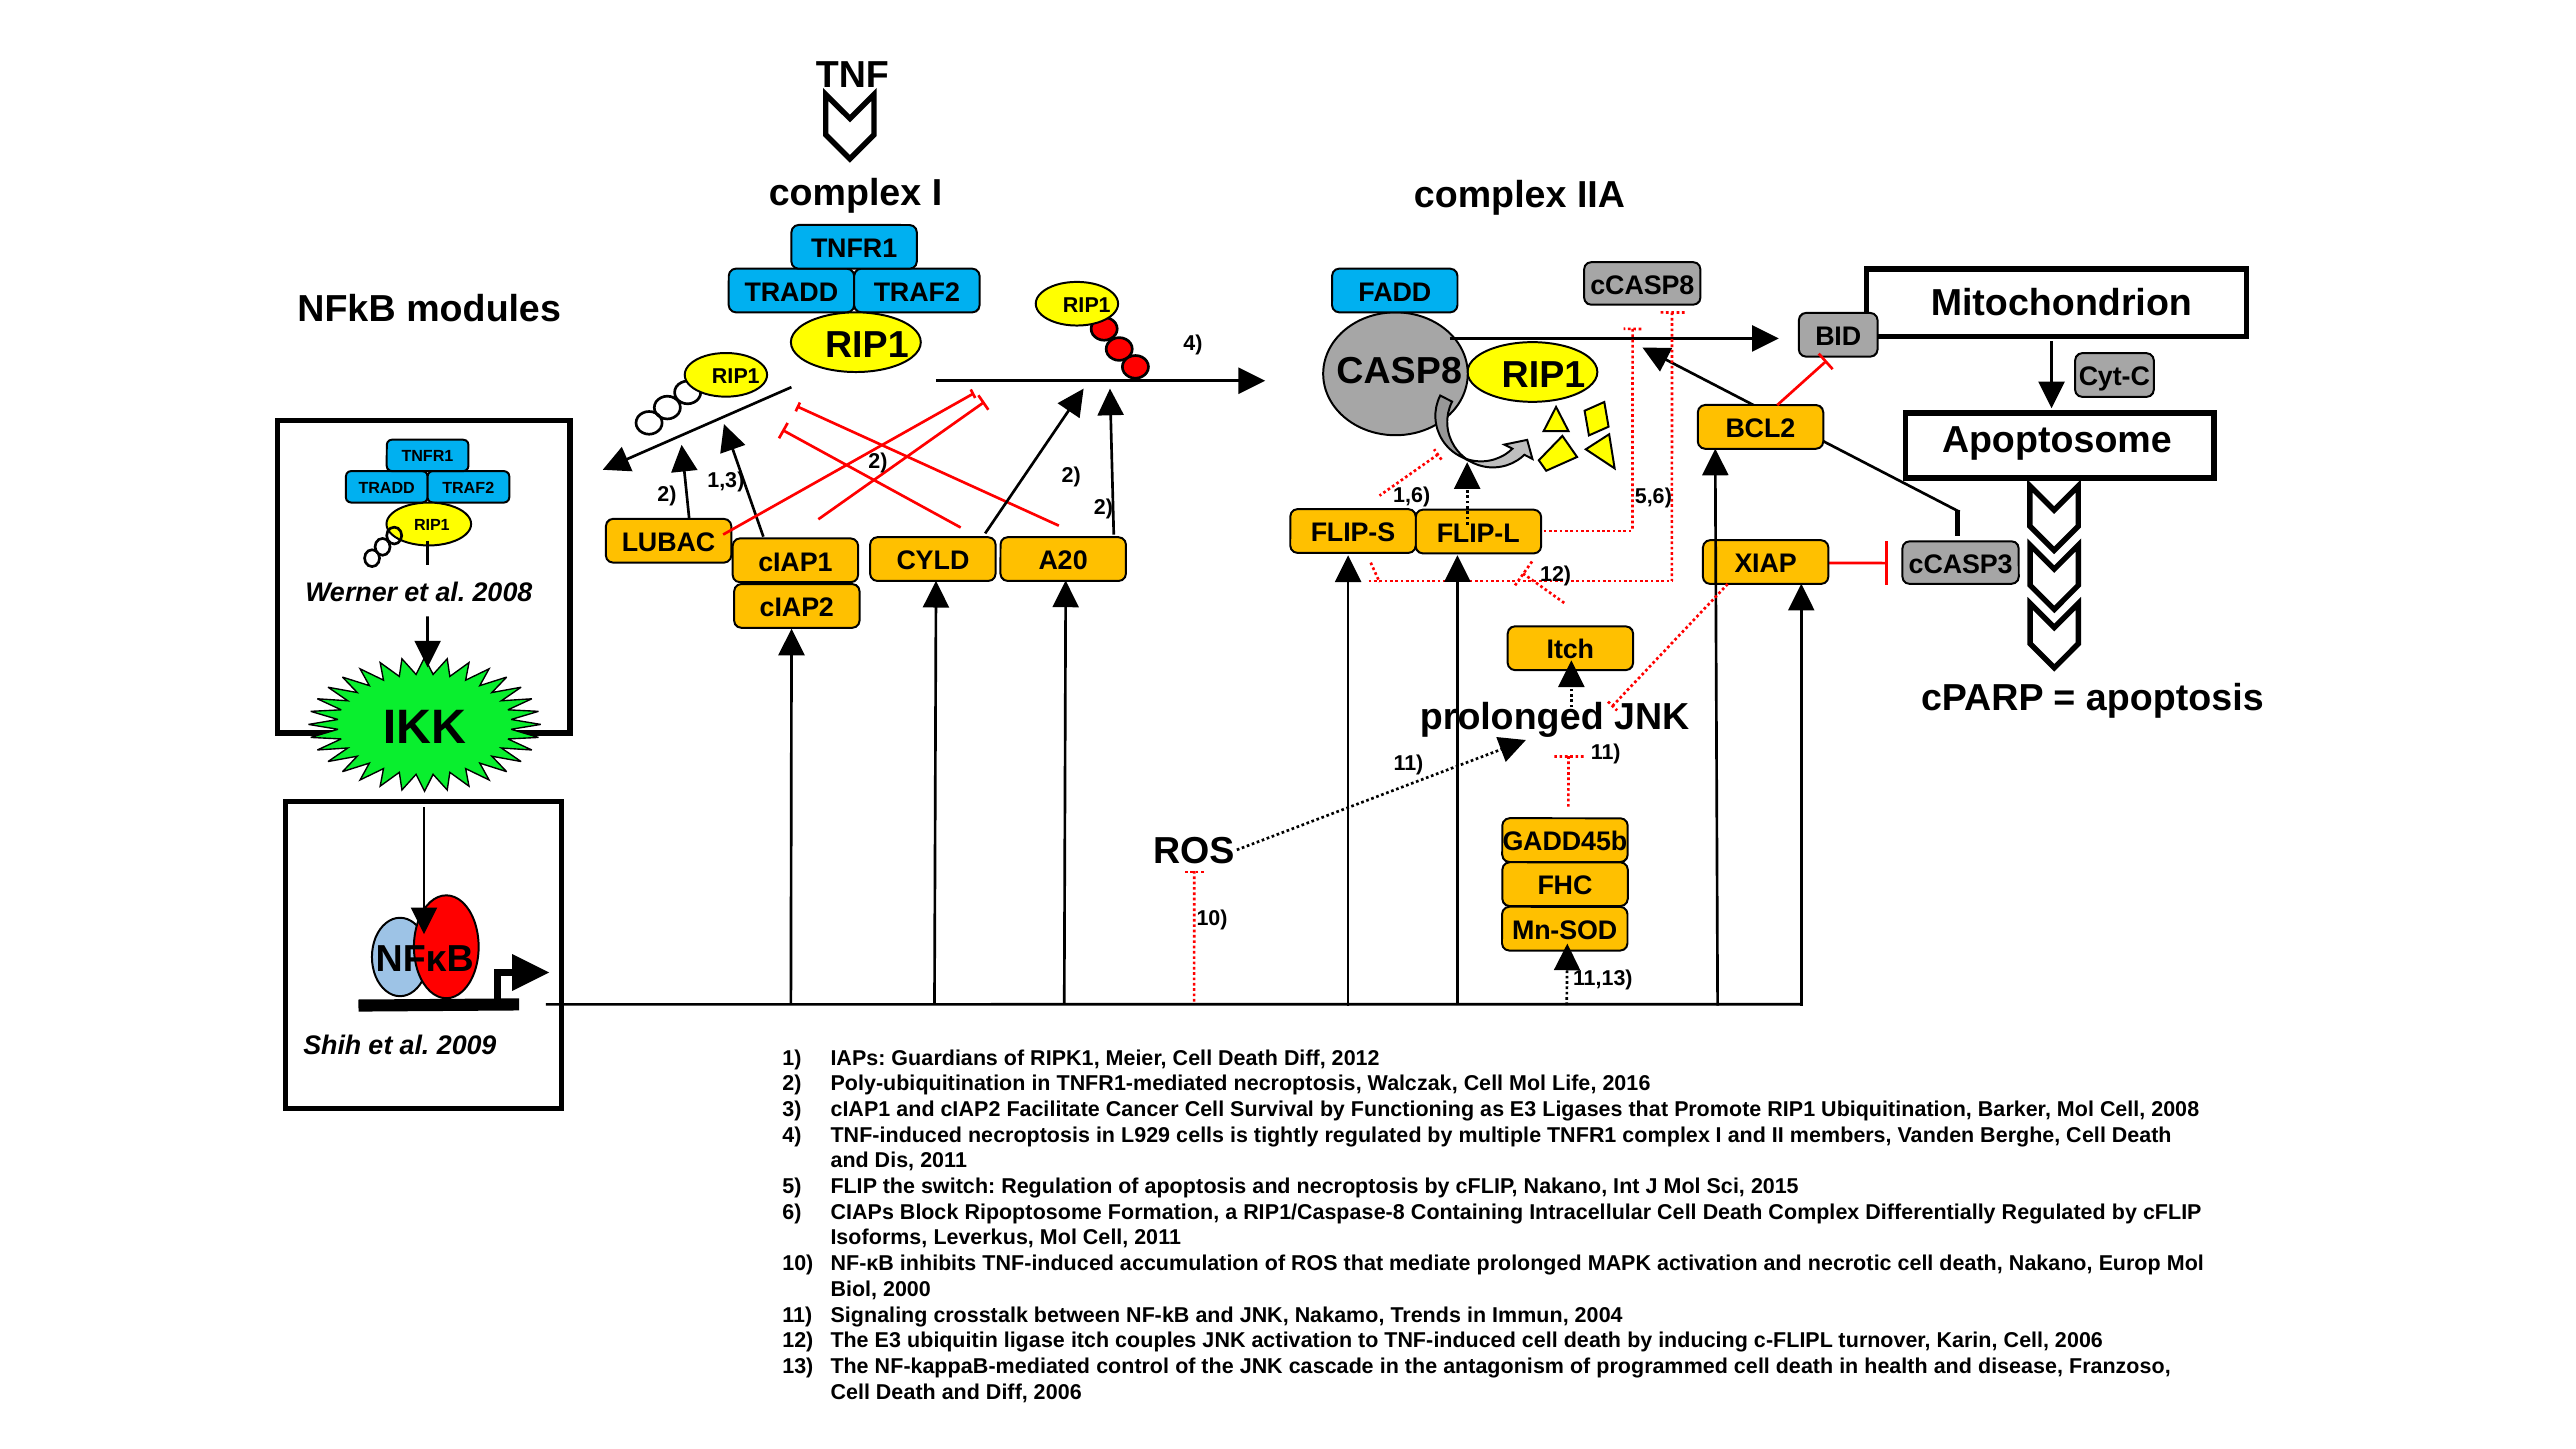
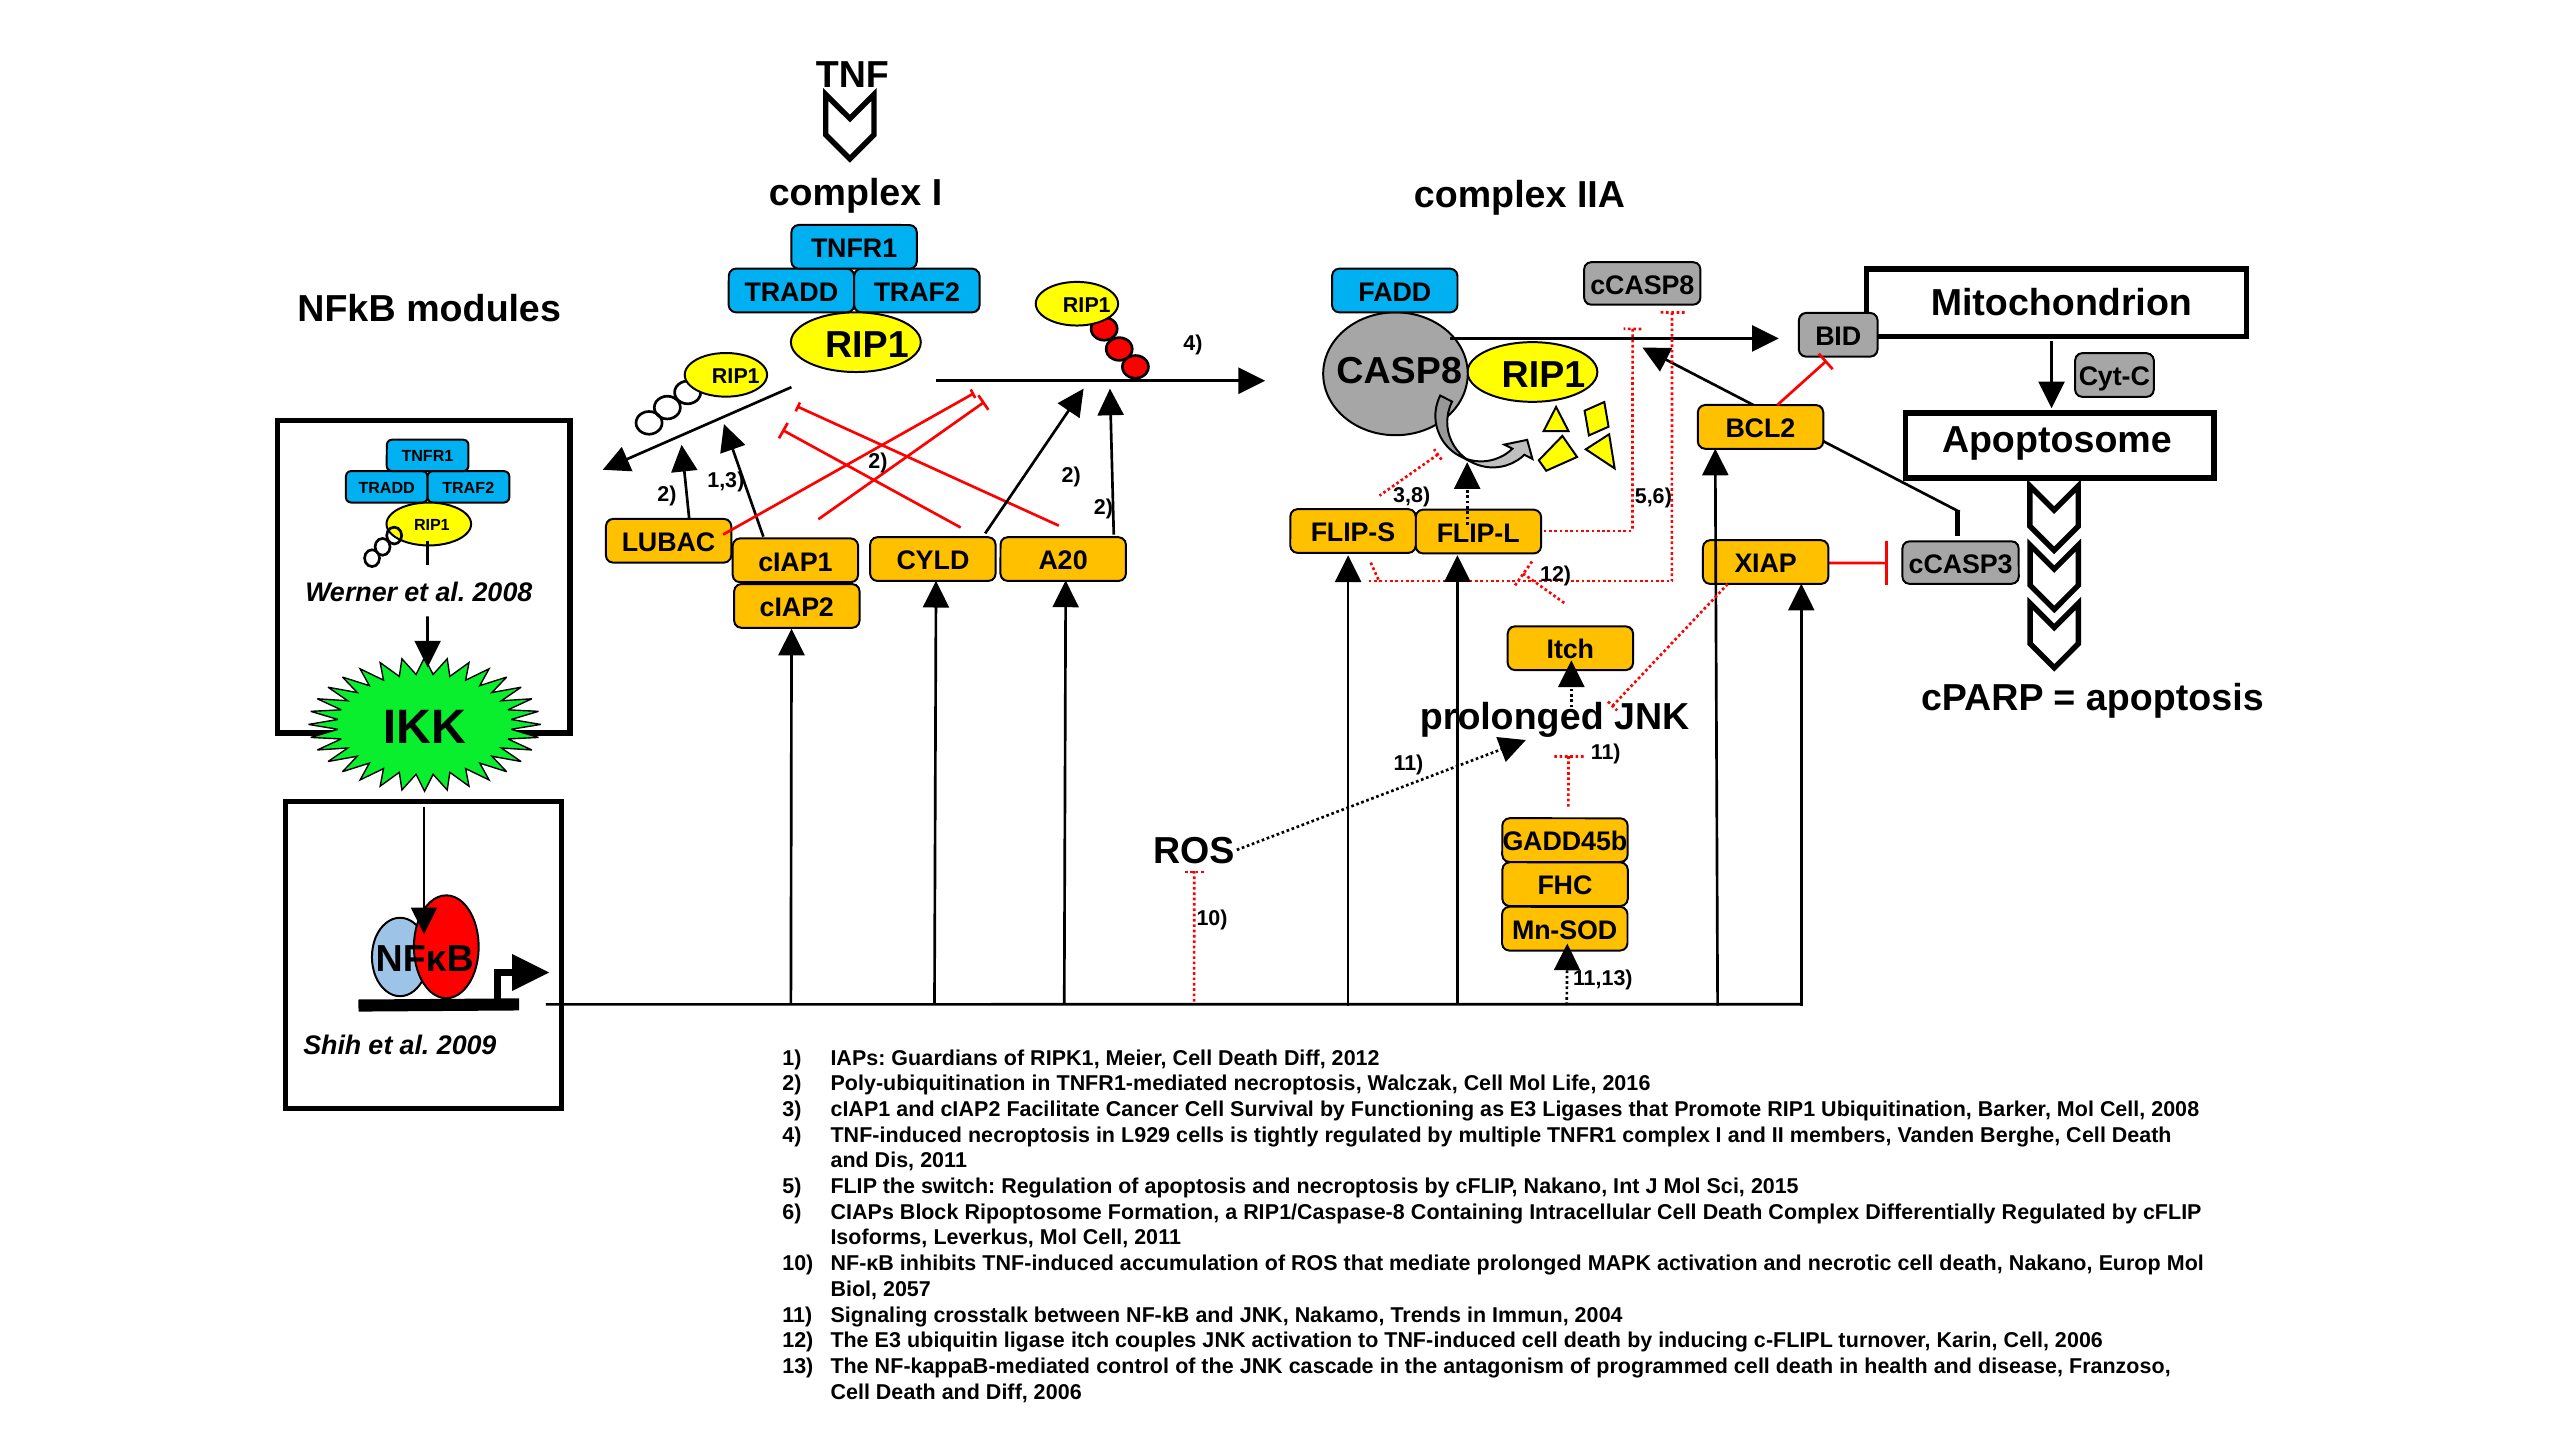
1,6: 1,6 -> 3,8
2000: 2000 -> 2057
